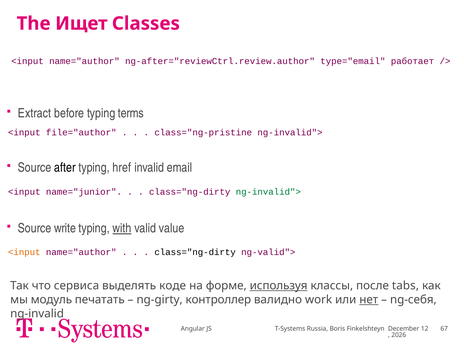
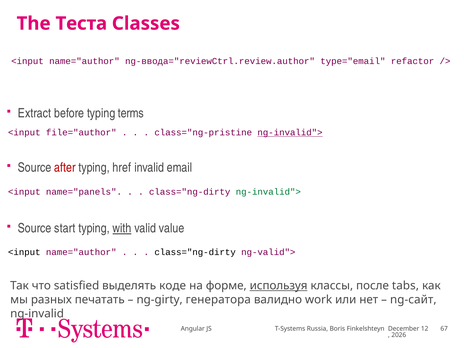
Ищет: Ищет -> Теста
ng-after="reviewCtrl.review.author: ng-after="reviewCtrl.review.author -> ng-ввода="reviewCtrl.review.author
работает: работает -> refactor
ng-invalid"> at (290, 133) underline: none -> present
after colour: black -> red
name="junior: name="junior -> name="panels
write: write -> start
<input at (24, 252) colour: orange -> black
сервиса: сервиса -> satisfied
модуль: модуль -> разных
контроллер: контроллер -> генератора
нет underline: present -> none
ng-себя: ng-себя -> ng-сайт
